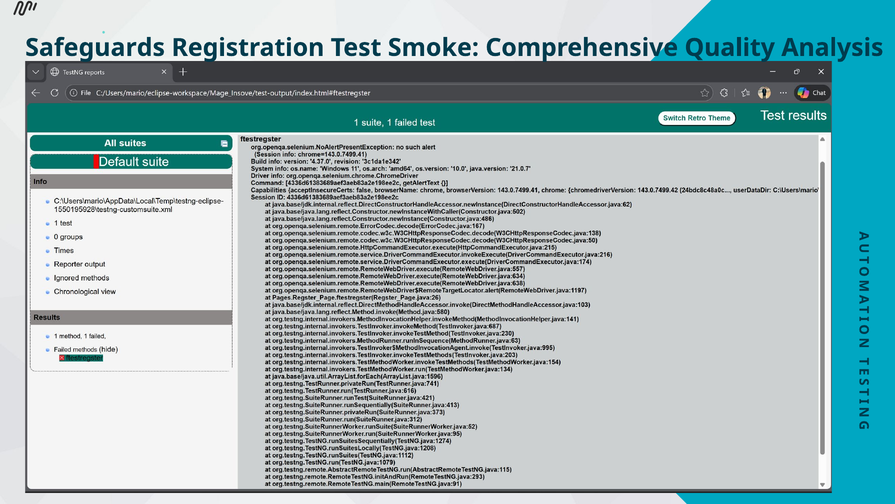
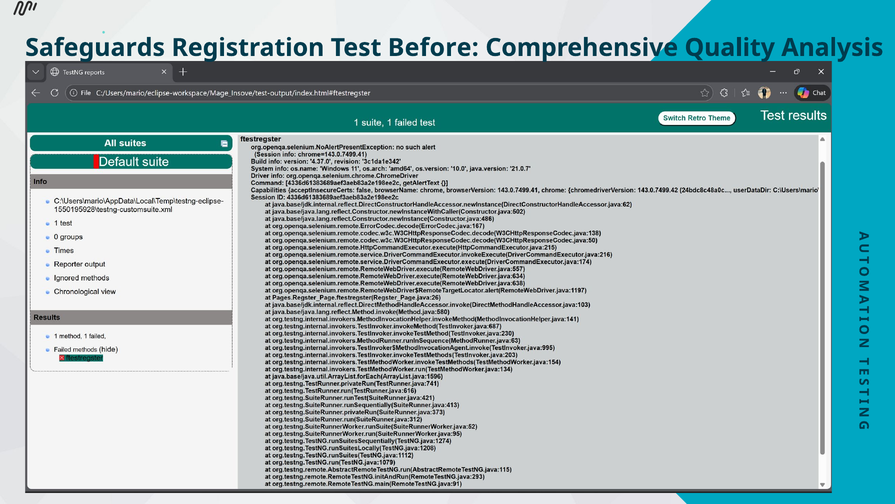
Smoke: Smoke -> Before
